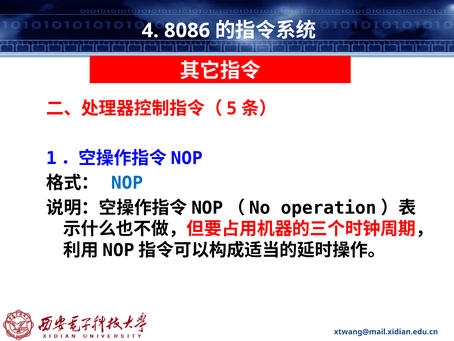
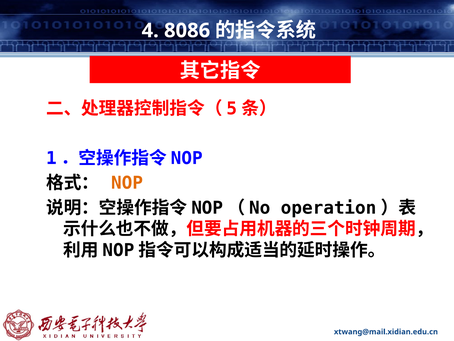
NOP colour: blue -> orange
